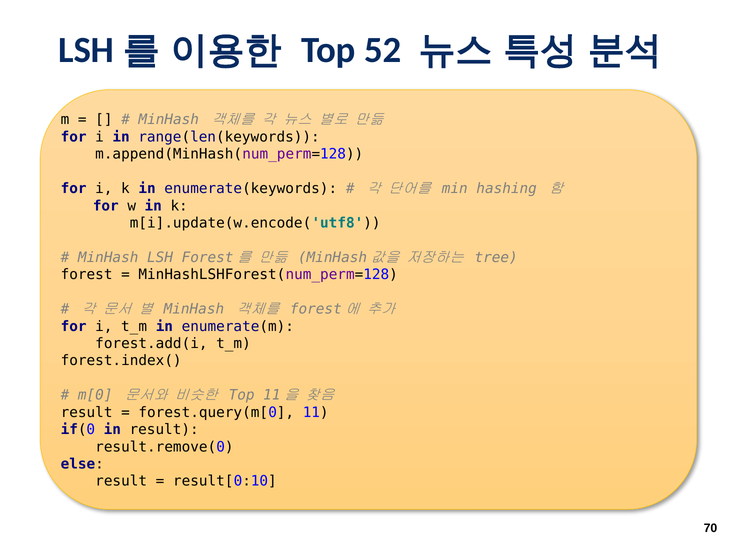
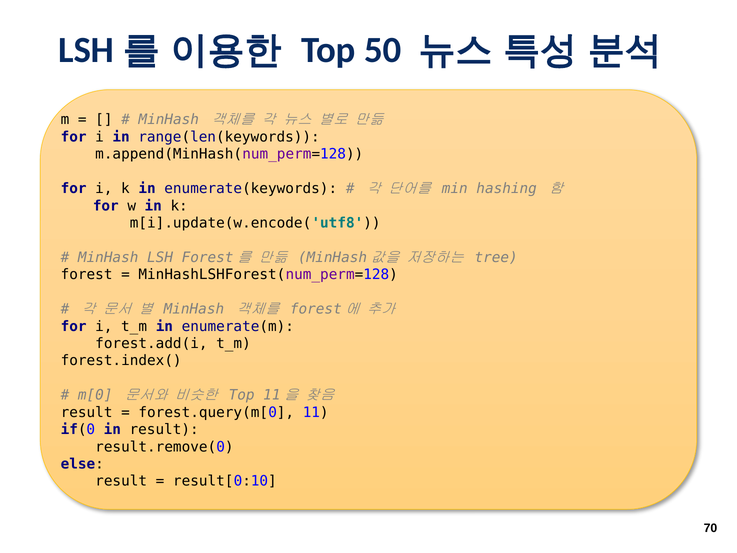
52: 52 -> 50
